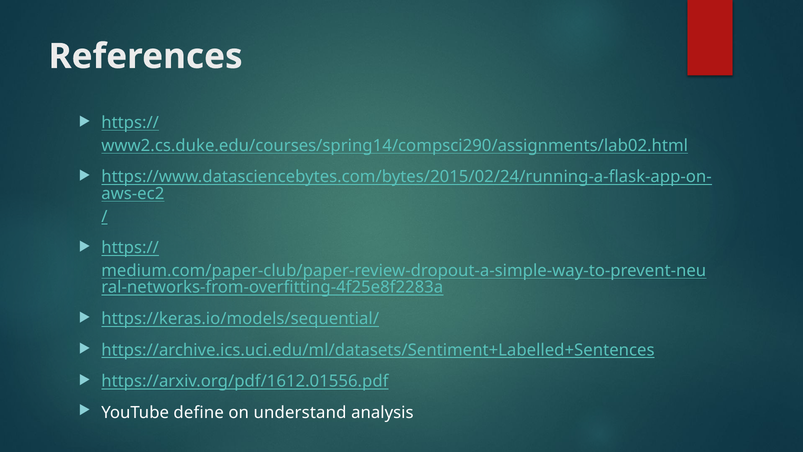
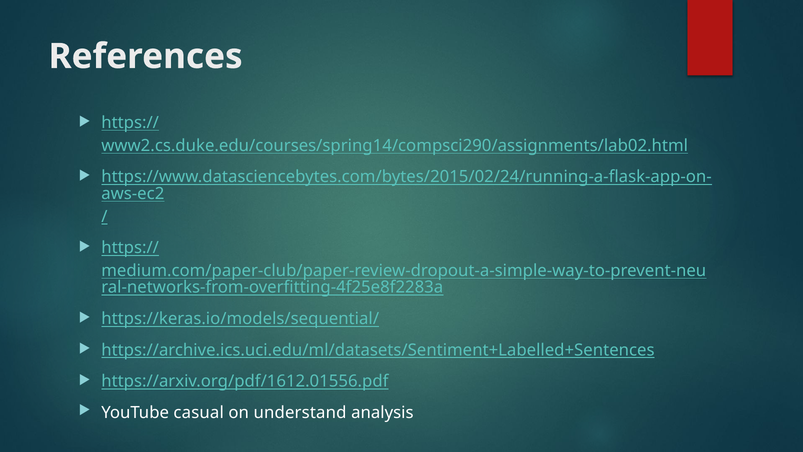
define: define -> casual
